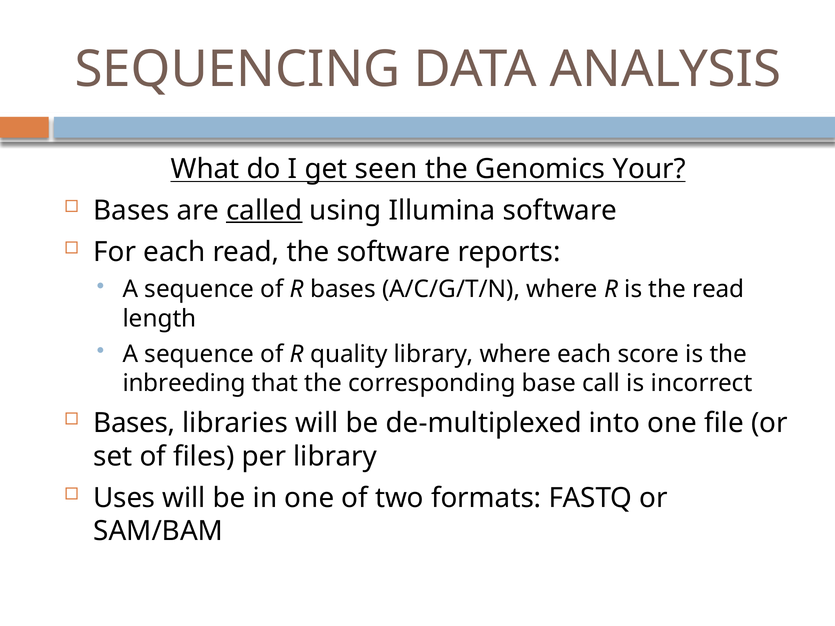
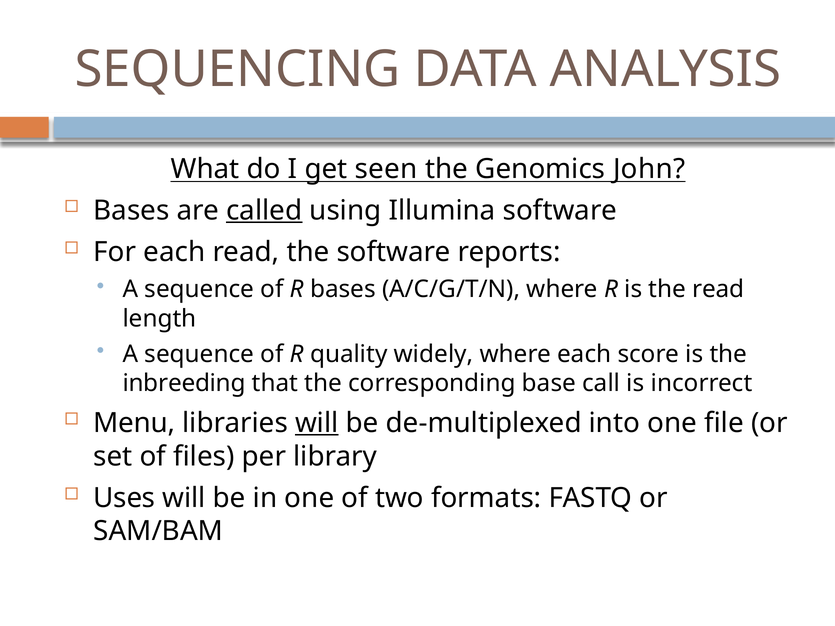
Your: Your -> John
quality library: library -> widely
Bases at (134, 423): Bases -> Menu
will at (317, 423) underline: none -> present
